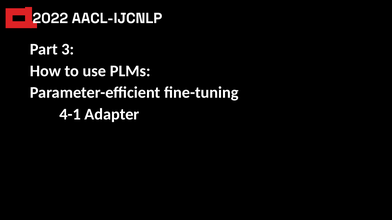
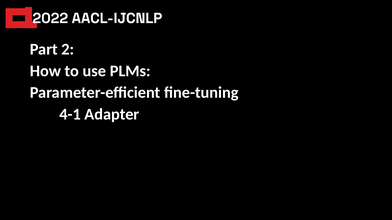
3: 3 -> 2
